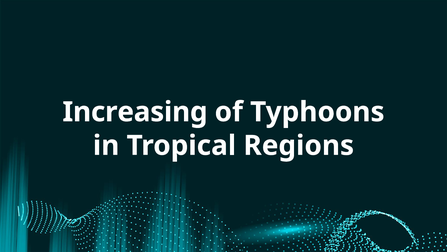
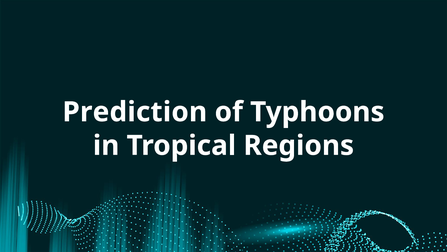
Increasing: Increasing -> Prediction
